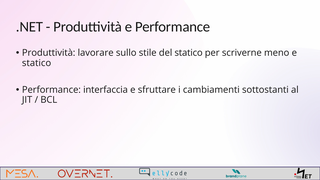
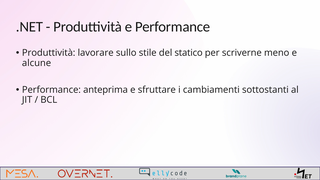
statico at (37, 63): statico -> alcune
interfaccia: interfaccia -> anteprima
